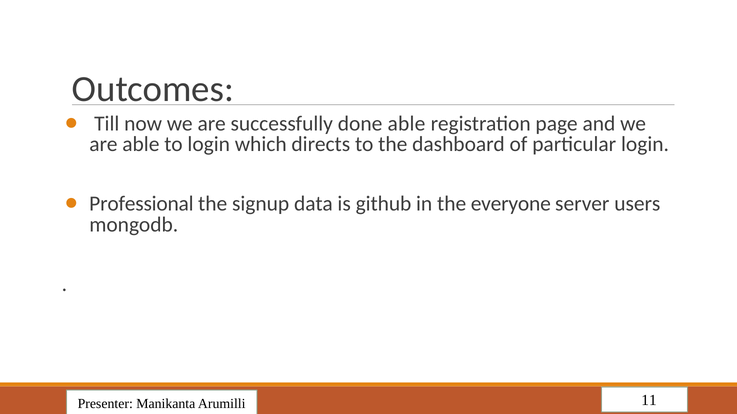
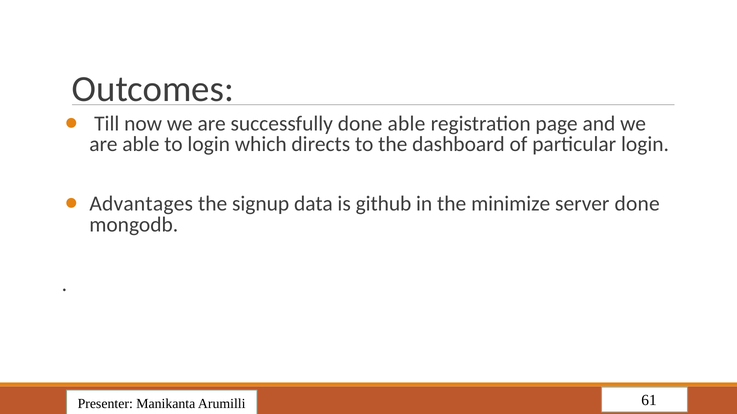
Professional: Professional -> Advantages
everyone: everyone -> minimize
server users: users -> done
11: 11 -> 61
